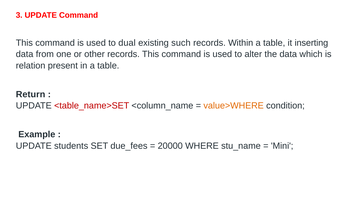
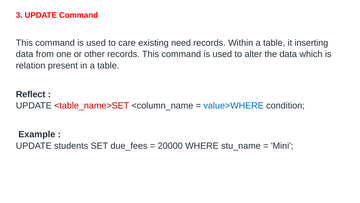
dual: dual -> care
such: such -> need
Return: Return -> Reflect
value>WHERE colour: orange -> blue
